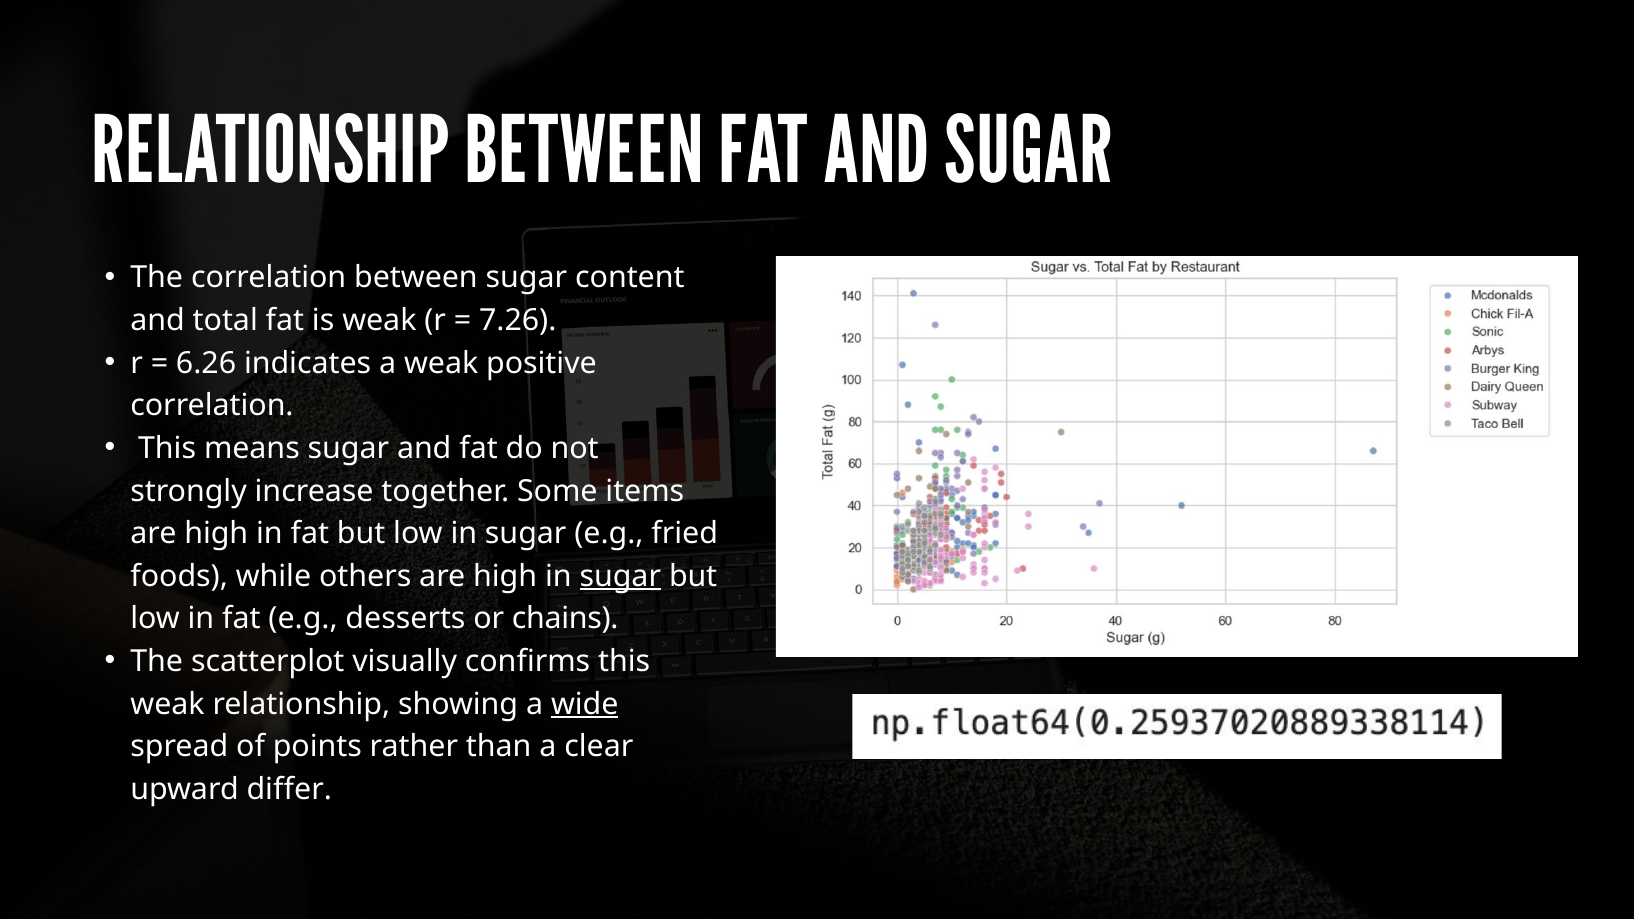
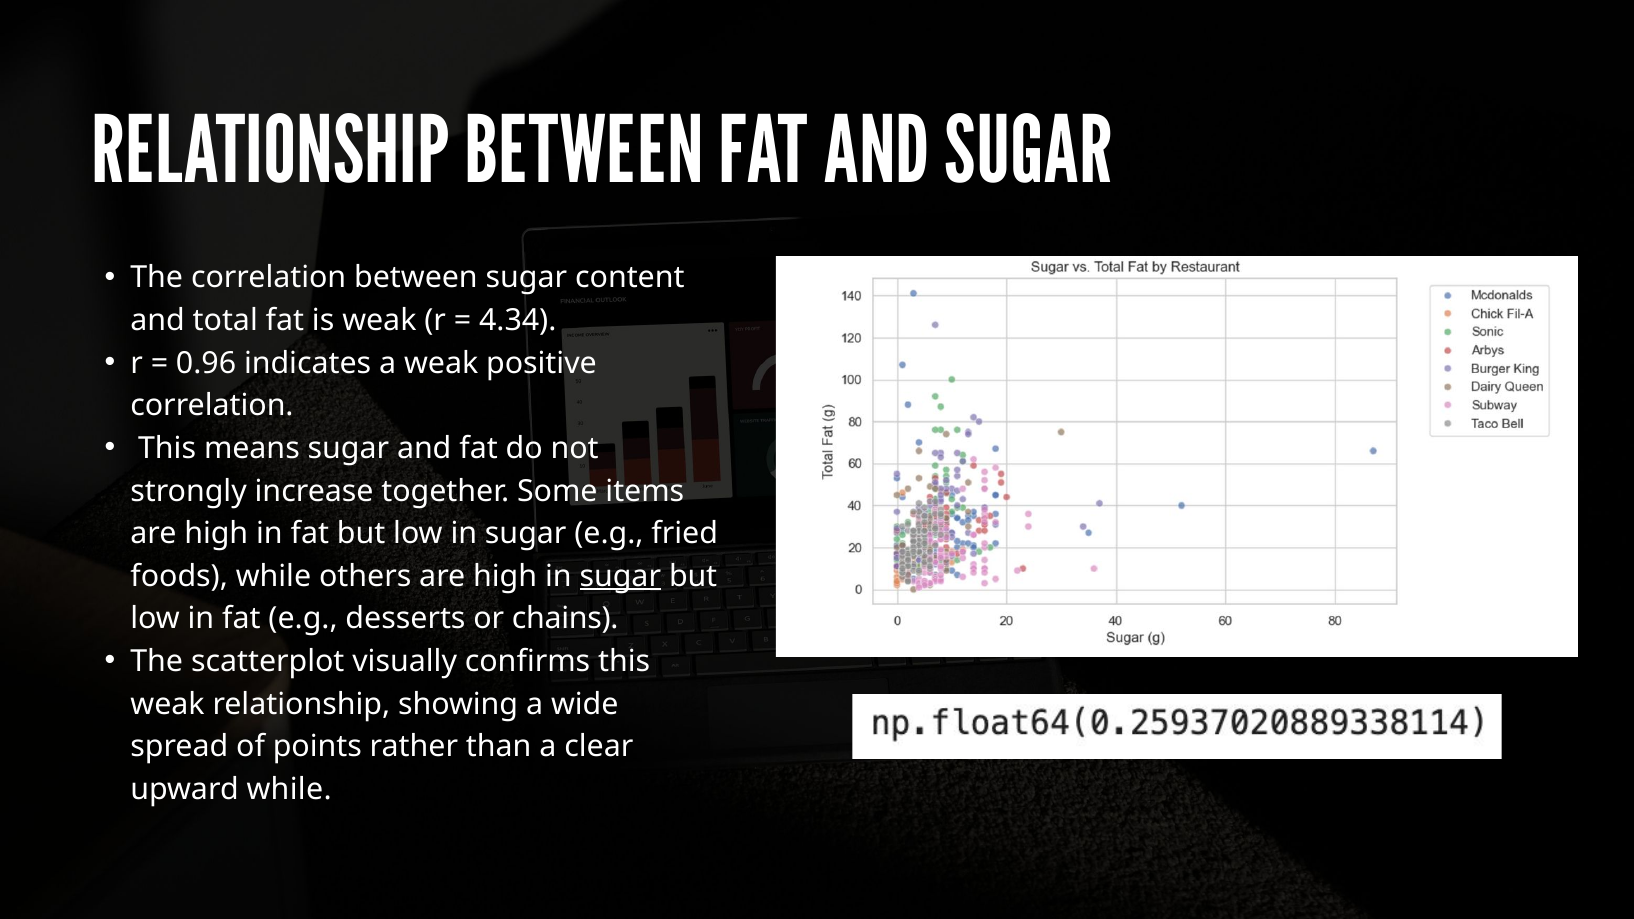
7.26: 7.26 -> 4.34
6.26: 6.26 -> 0.96
wide underline: present -> none
upward differ: differ -> while
